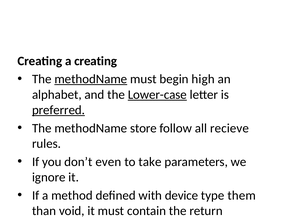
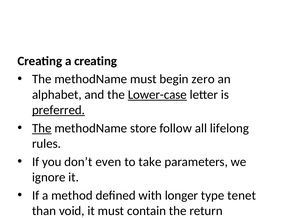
methodName at (91, 79) underline: present -> none
high: high -> zero
The at (42, 128) underline: none -> present
recieve: recieve -> lifelong
device: device -> longer
them: them -> tenet
